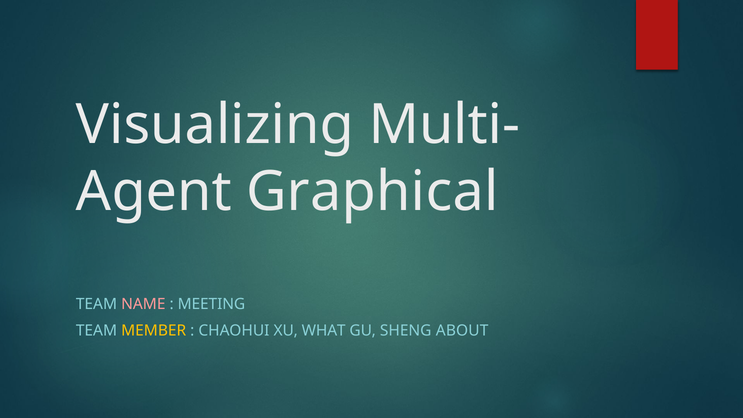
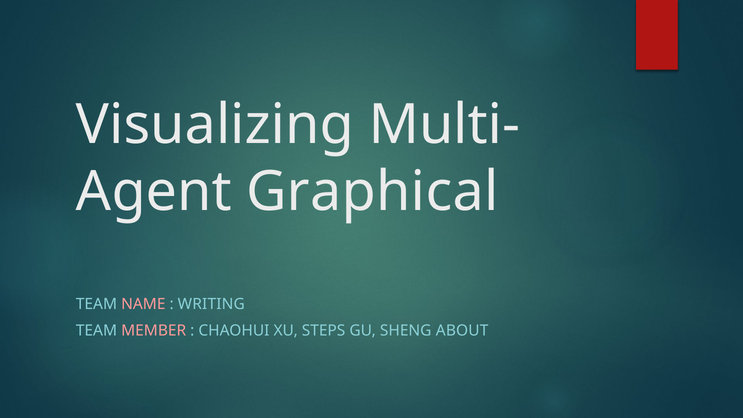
MEETING: MEETING -> WRITING
MEMBER colour: yellow -> pink
WHAT: WHAT -> STEPS
